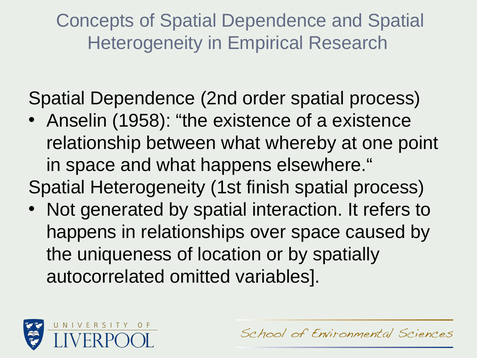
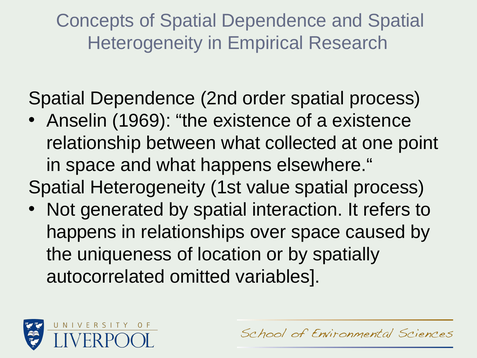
1958: 1958 -> 1969
whereby: whereby -> collected
finish: finish -> value
